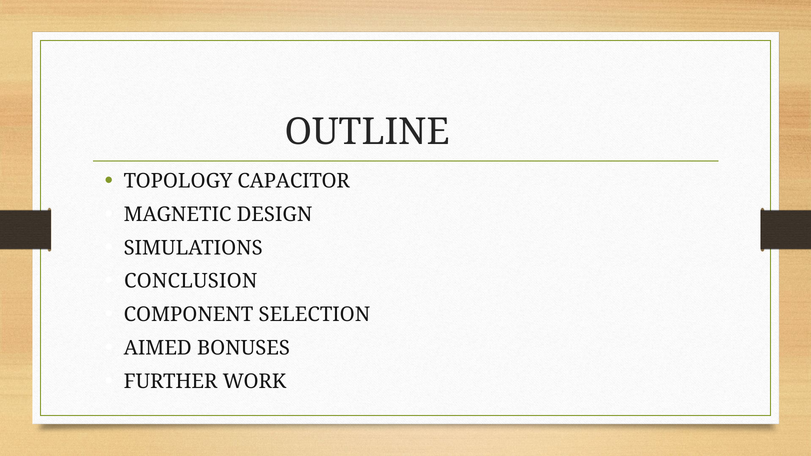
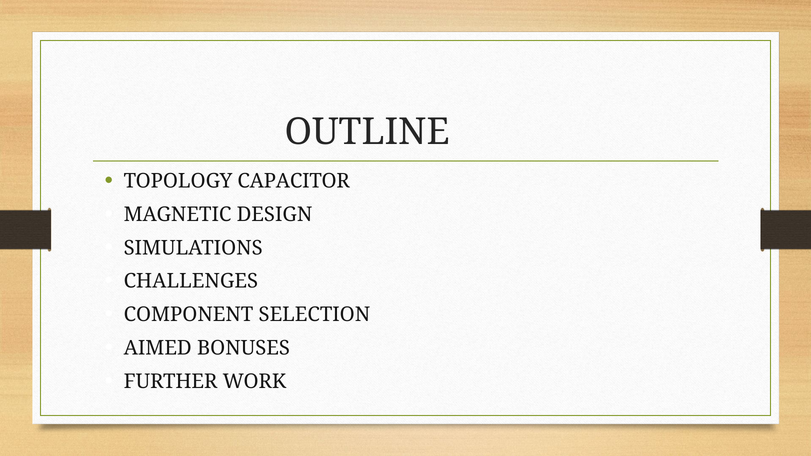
CONCLUSION: CONCLUSION -> CHALLENGES
